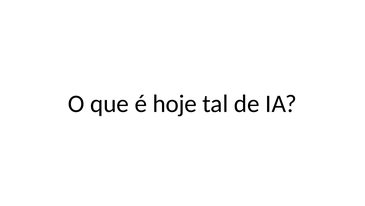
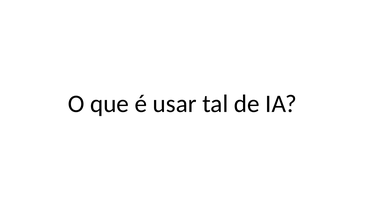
hoje: hoje -> usar
